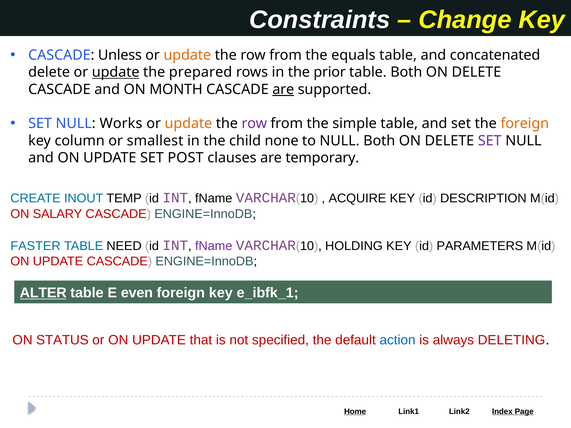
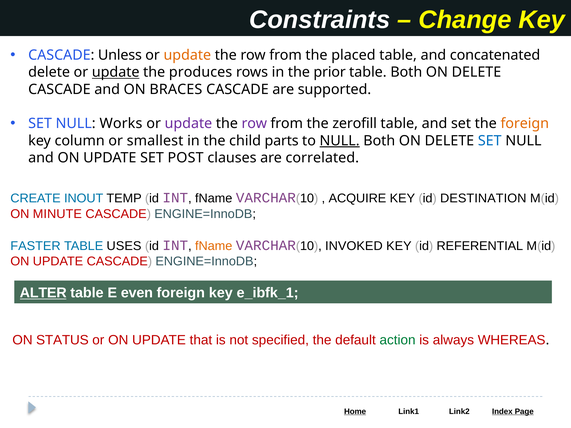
equals: equals -> placed
prepared: prepared -> produces
MONTH: MONTH -> BRACES
are at (283, 89) underline: present -> none
update at (188, 124) colour: orange -> purple
simple: simple -> zerofill
none: none -> parts
NULL at (340, 141) underline: none -> present
SET at (490, 141) colour: purple -> blue
temporary: temporary -> correlated
DESCRIPTION: DESCRIPTION -> DESTINATION
SALARY: SALARY -> MINUTE
NEED: NEED -> USES
fName at (214, 246) colour: purple -> orange
HOLDING: HOLDING -> INVOKED
PARAMETERS: PARAMETERS -> REFERENTIAL
action colour: blue -> green
DELETING: DELETING -> WHEREAS
